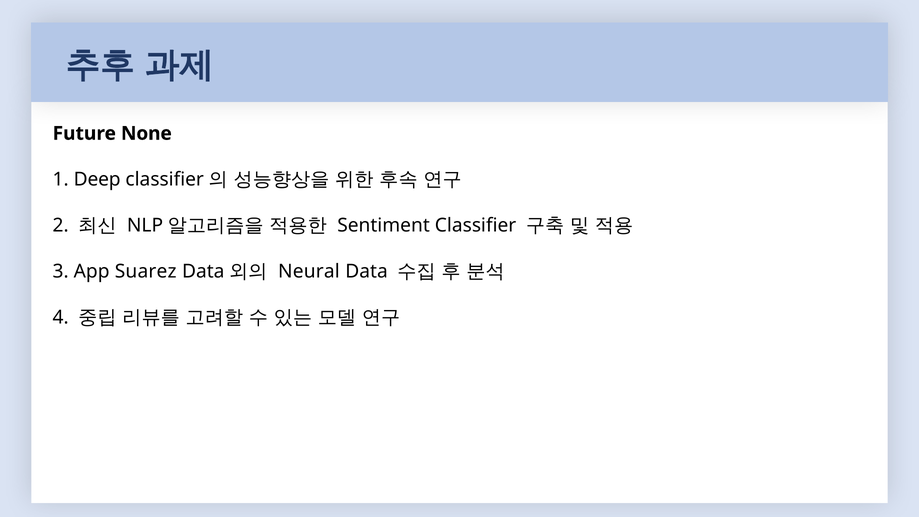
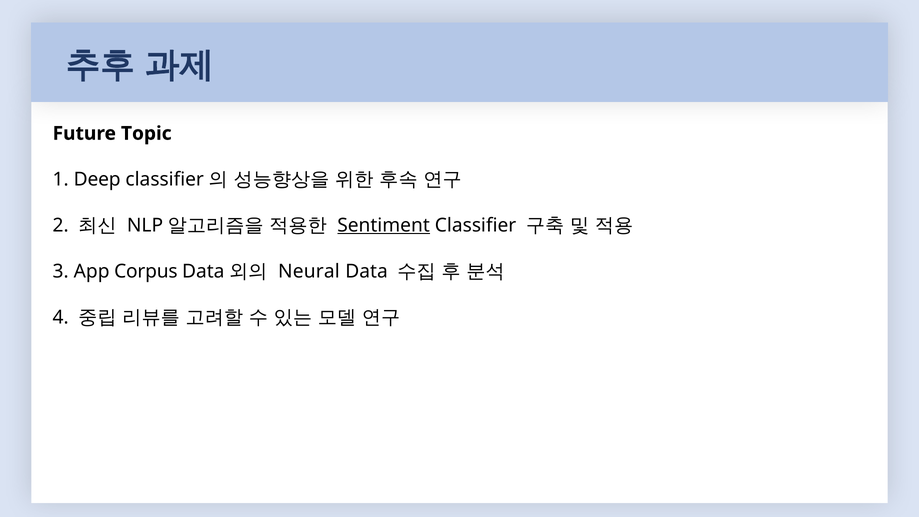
None: None -> Topic
Sentiment underline: none -> present
Suarez: Suarez -> Corpus
